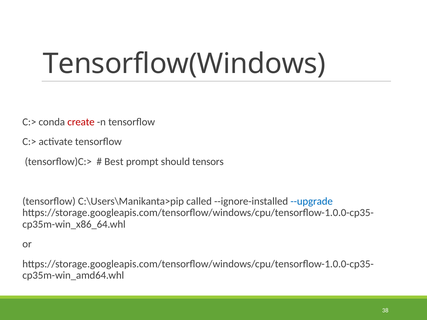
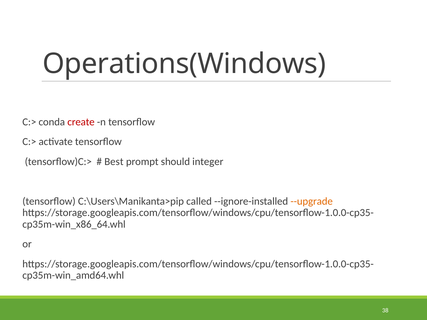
Tensorflow(Windows: Tensorflow(Windows -> Operations(Windows
tensors: tensors -> integer
--upgrade colour: blue -> orange
